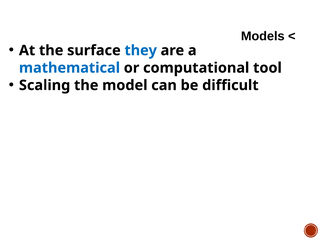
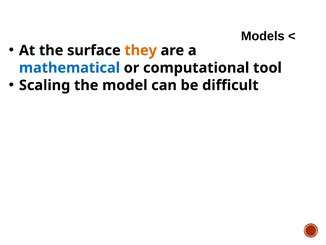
they colour: blue -> orange
